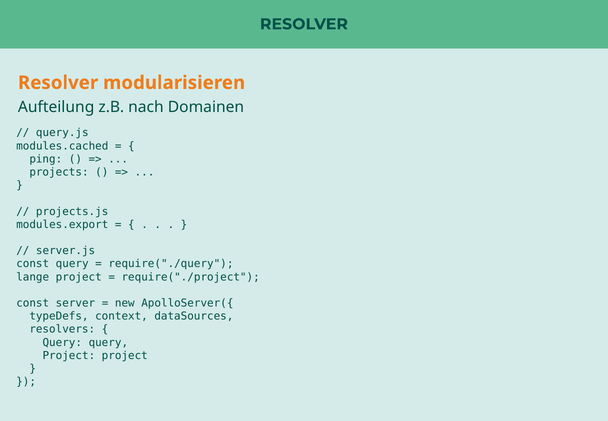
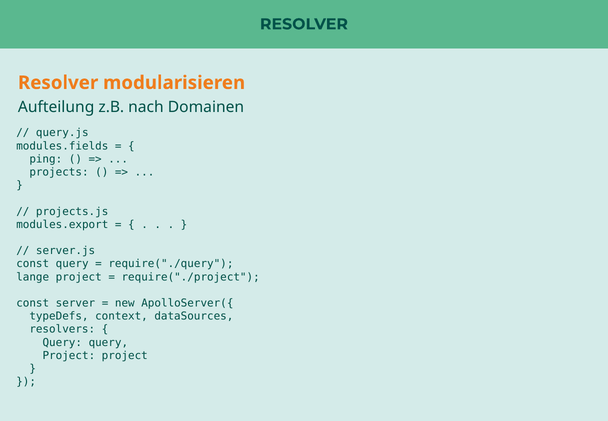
modules.cached: modules.cached -> modules.fields
